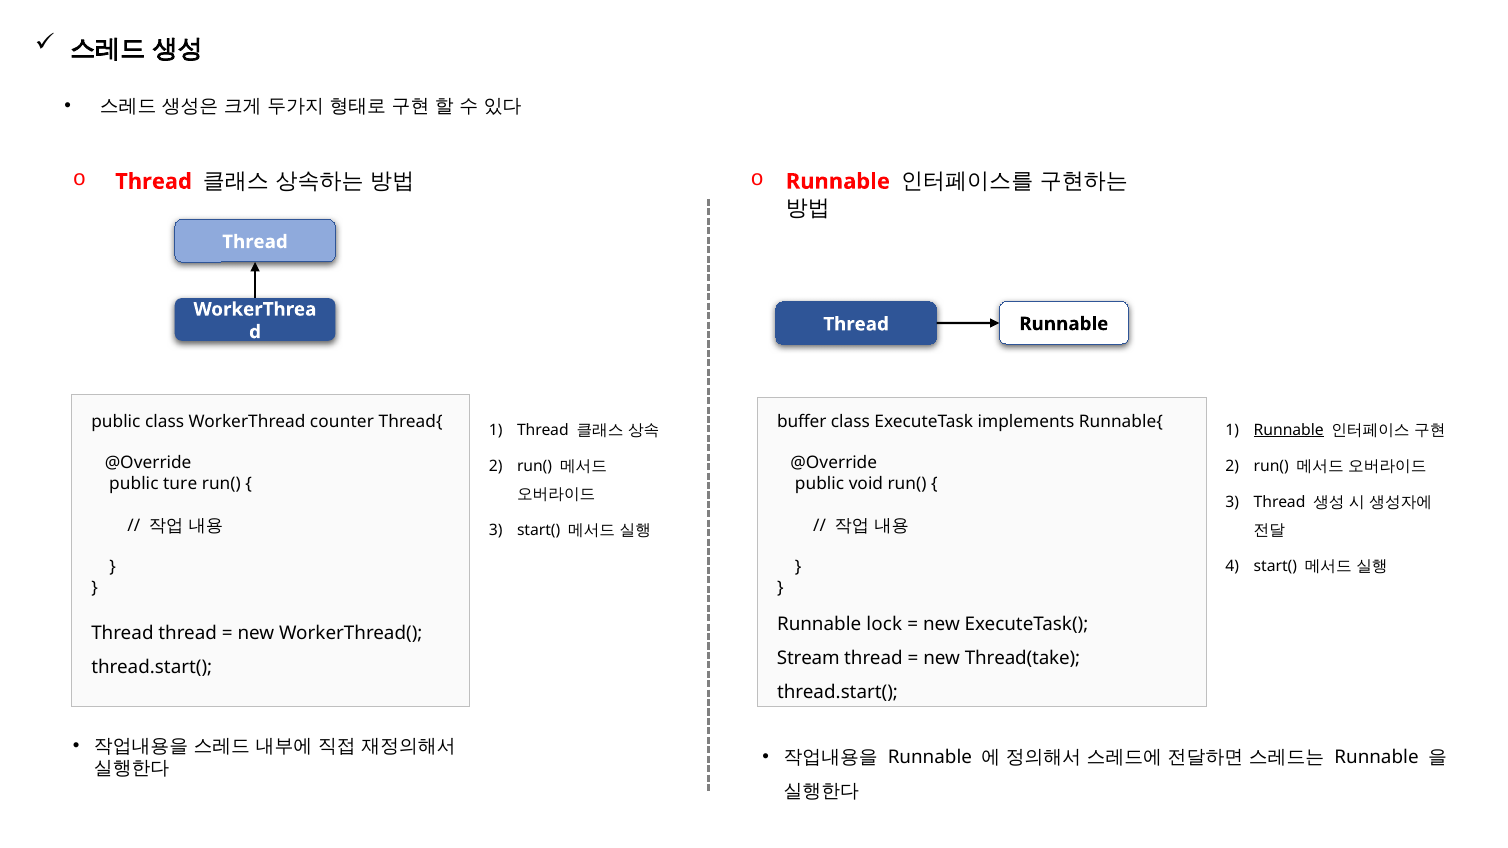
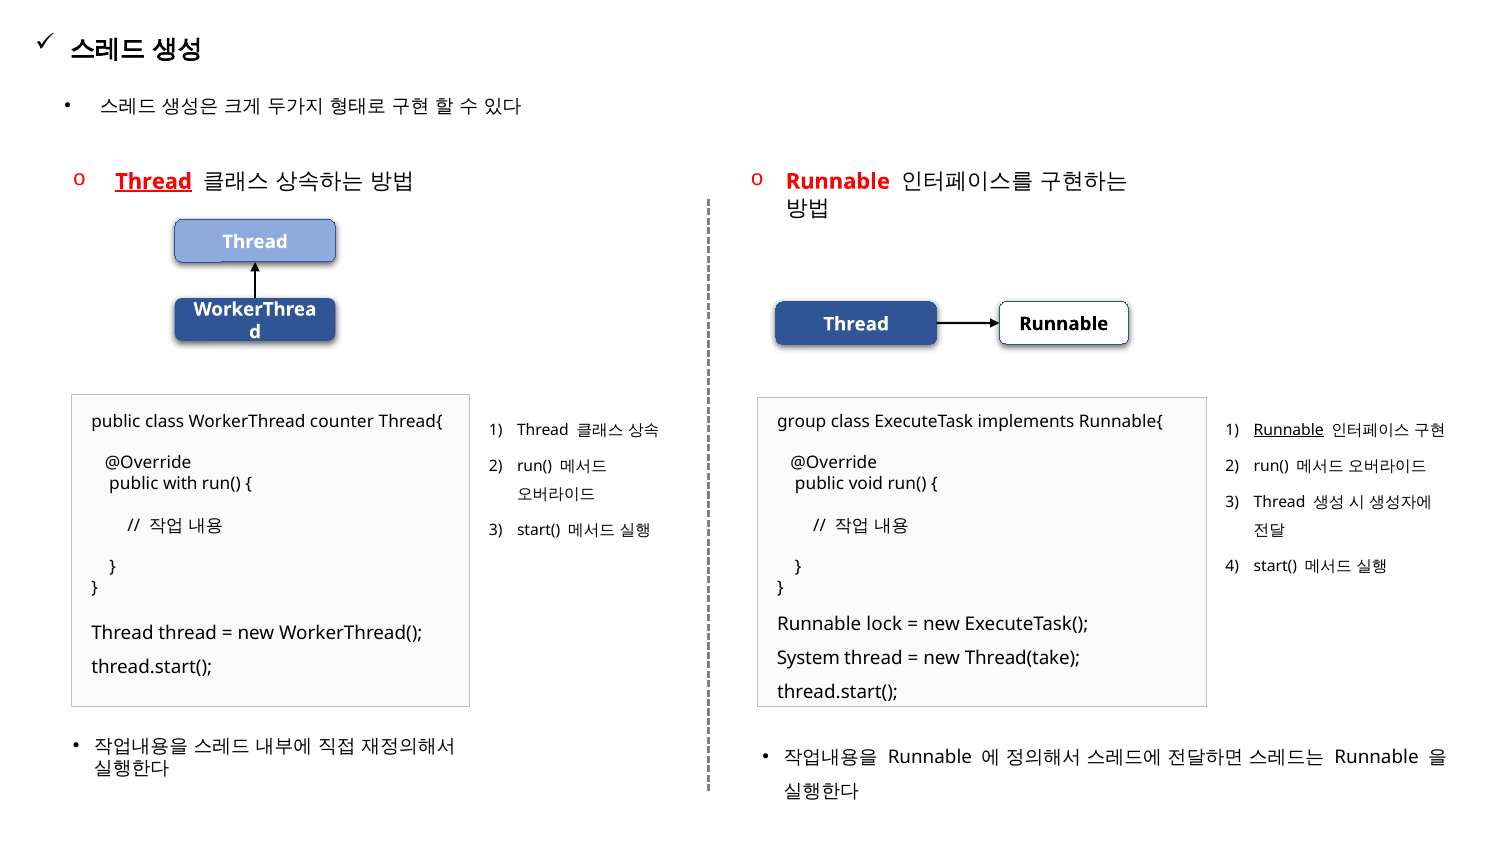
Thread at (154, 182) underline: none -> present
buffer: buffer -> group
ture: ture -> with
Stream: Stream -> System
